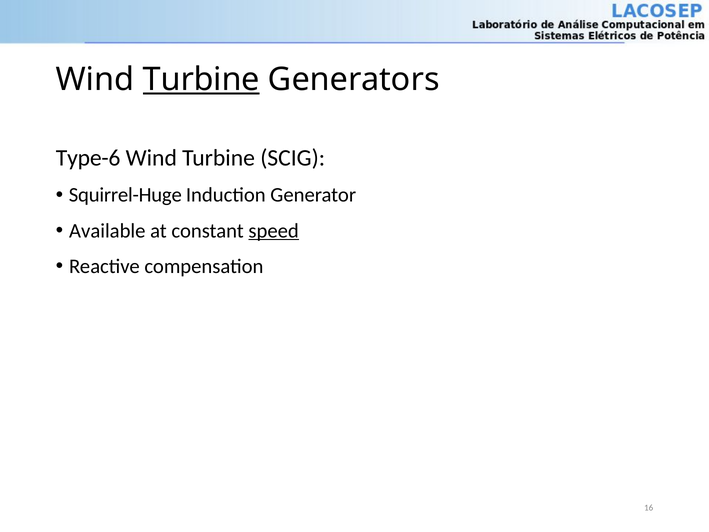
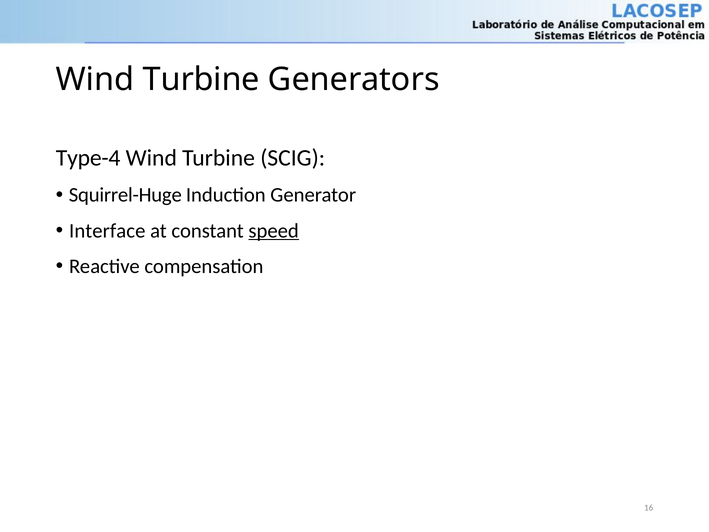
Turbine at (201, 79) underline: present -> none
Type-6: Type-6 -> Type-4
Available: Available -> Interface
